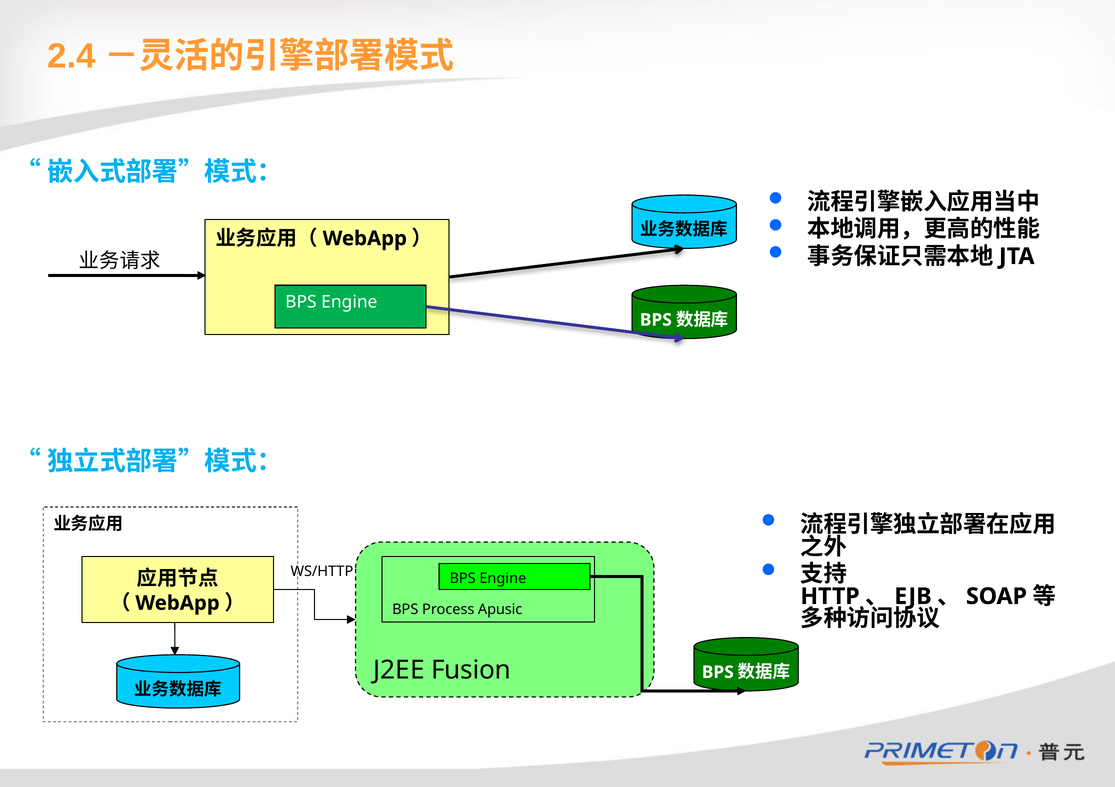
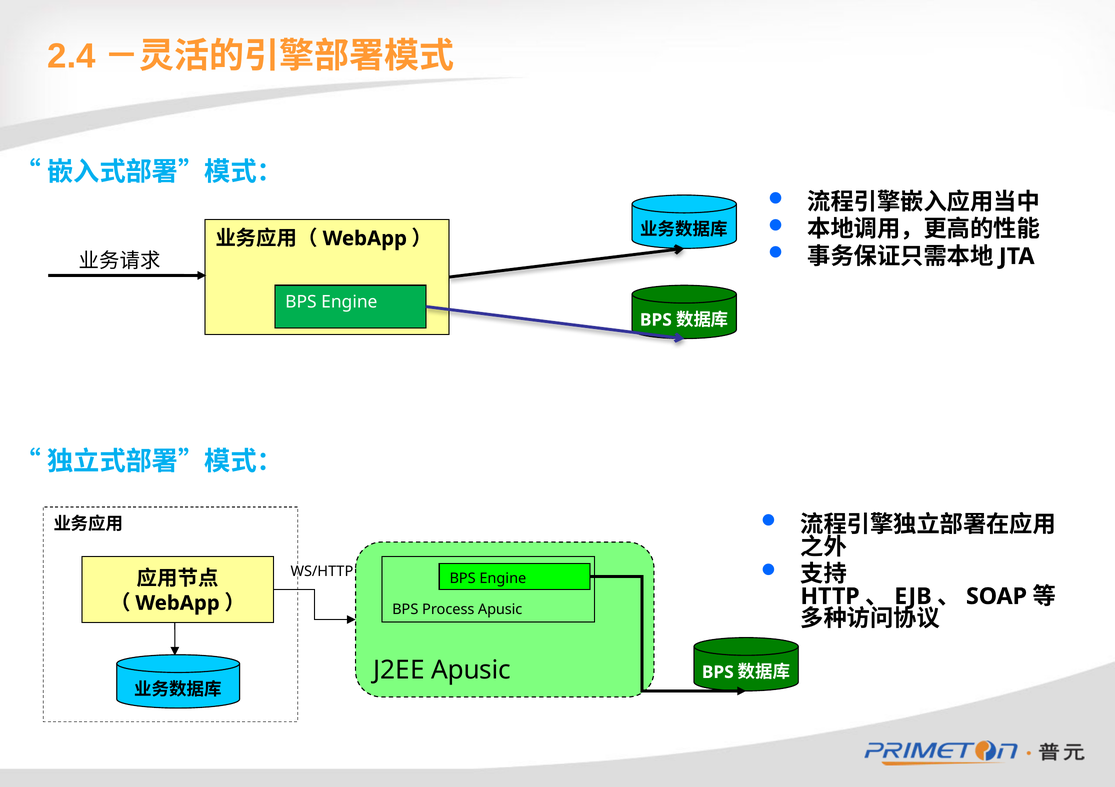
J2EE Fusion: Fusion -> Apusic
